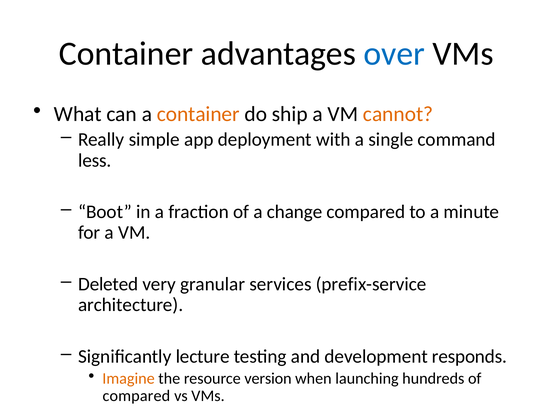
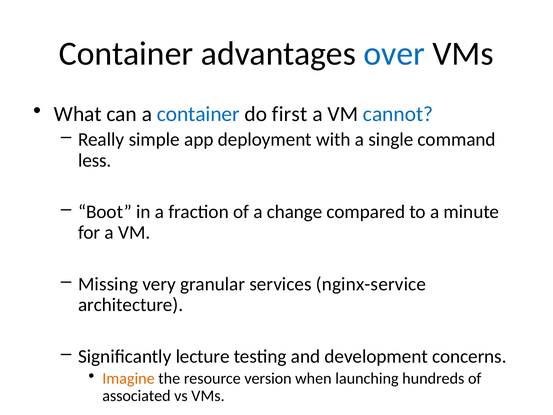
container at (198, 114) colour: orange -> blue
ship: ship -> first
cannot colour: orange -> blue
Deleted: Deleted -> Missing
prefix-service: prefix-service -> nginx-service
responds: responds -> concerns
compared at (136, 396): compared -> associated
